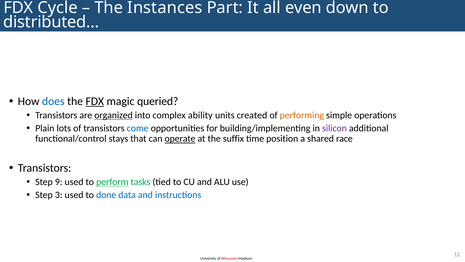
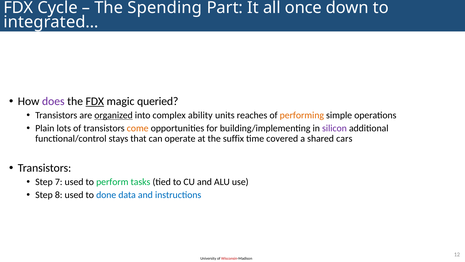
Instances: Instances -> Spending
even: even -> once
distributed…: distributed… -> integrated…
does colour: blue -> purple
created: created -> reaches
come colour: blue -> orange
operate underline: present -> none
position: position -> covered
race: race -> cars
9: 9 -> 7
perform underline: present -> none
3: 3 -> 8
